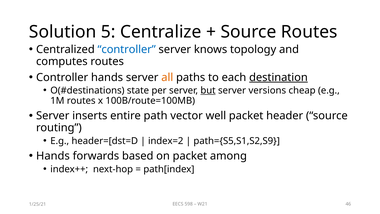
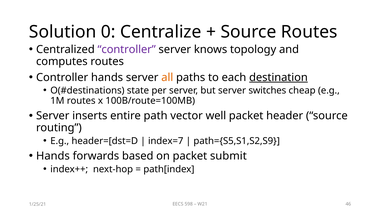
5: 5 -> 0
controller at (127, 49) colour: blue -> purple
but underline: present -> none
versions: versions -> switches
index=2: index=2 -> index=7
among: among -> submit
